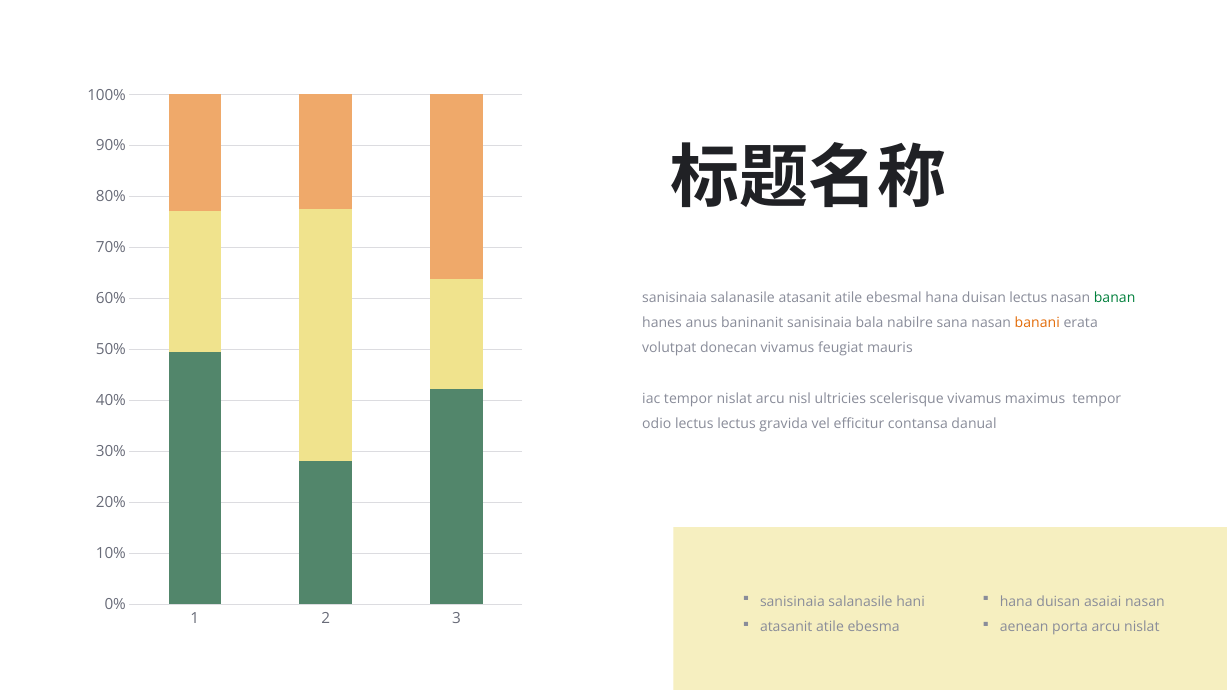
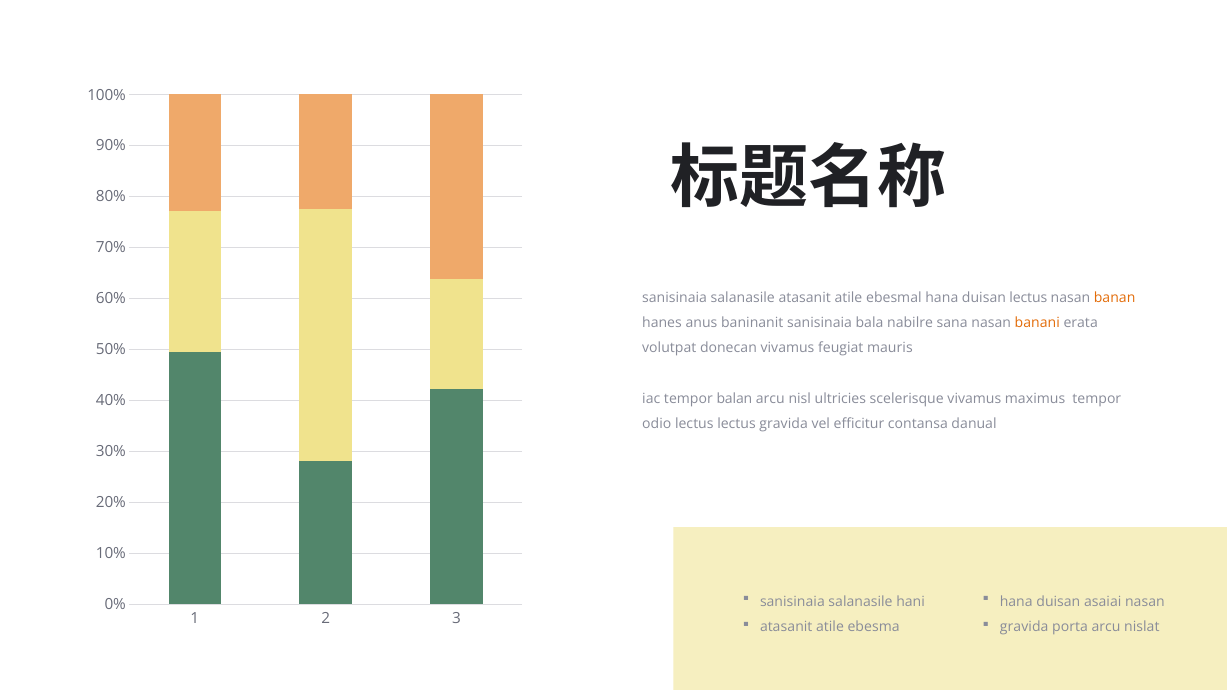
banan colour: green -> orange
tempor nislat: nislat -> balan
aenean at (1024, 627): aenean -> gravida
